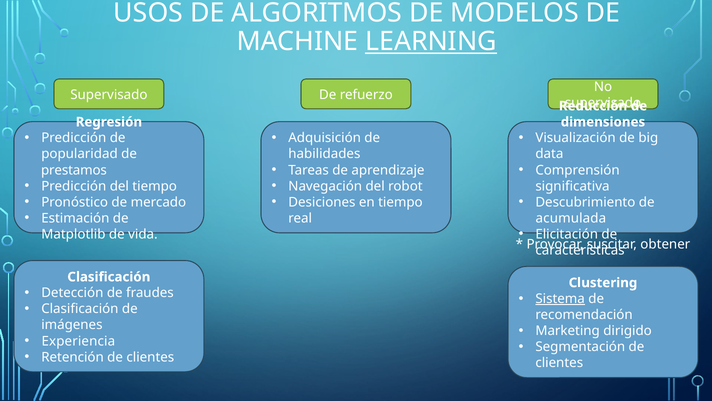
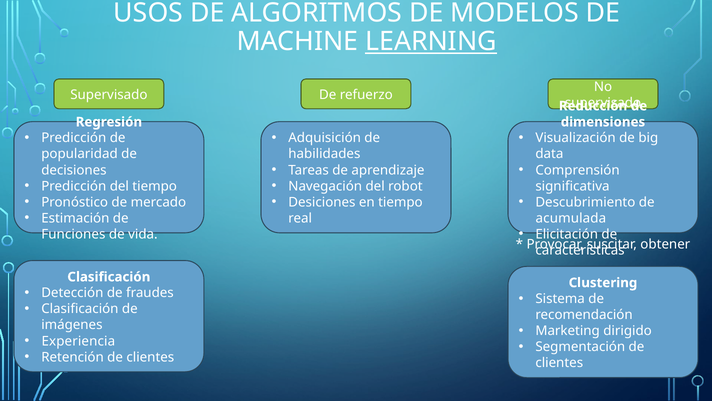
prestamos: prestamos -> decisiones
Matplotlib: Matplotlib -> Funciones
Sistema underline: present -> none
